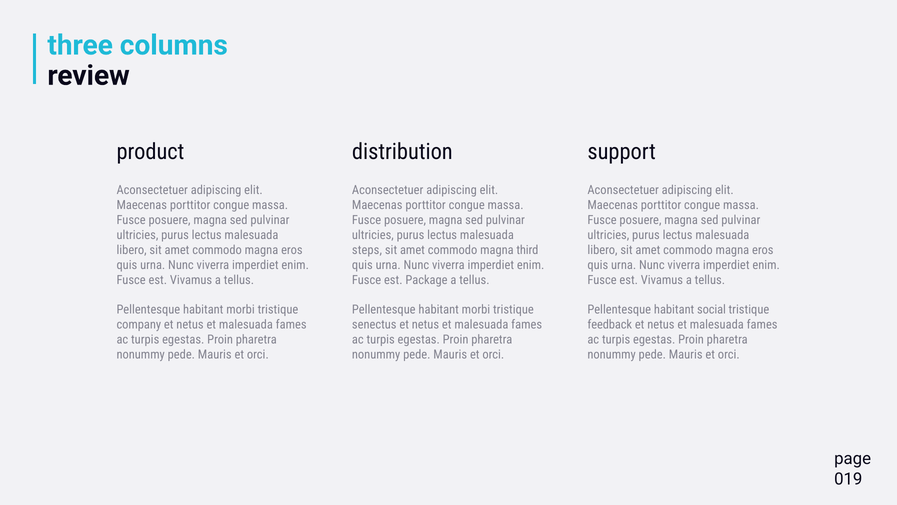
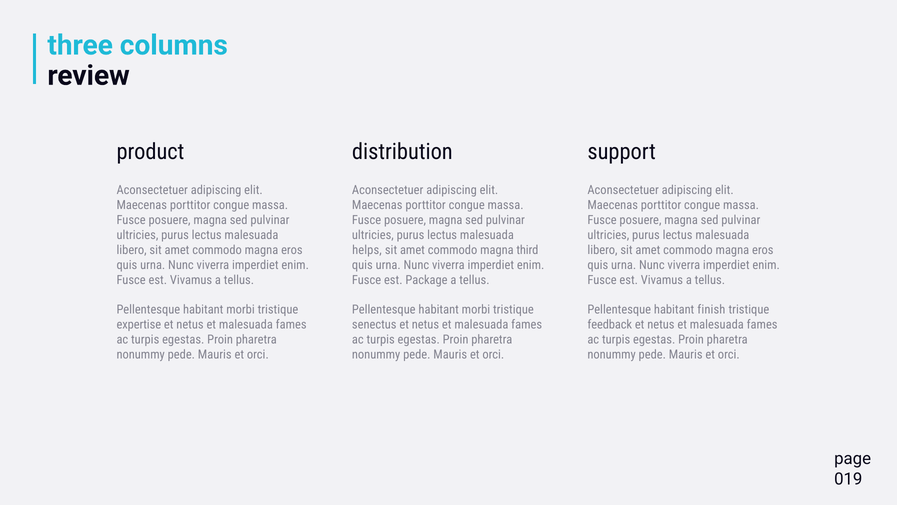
steps: steps -> helps
social: social -> finish
company: company -> expertise
